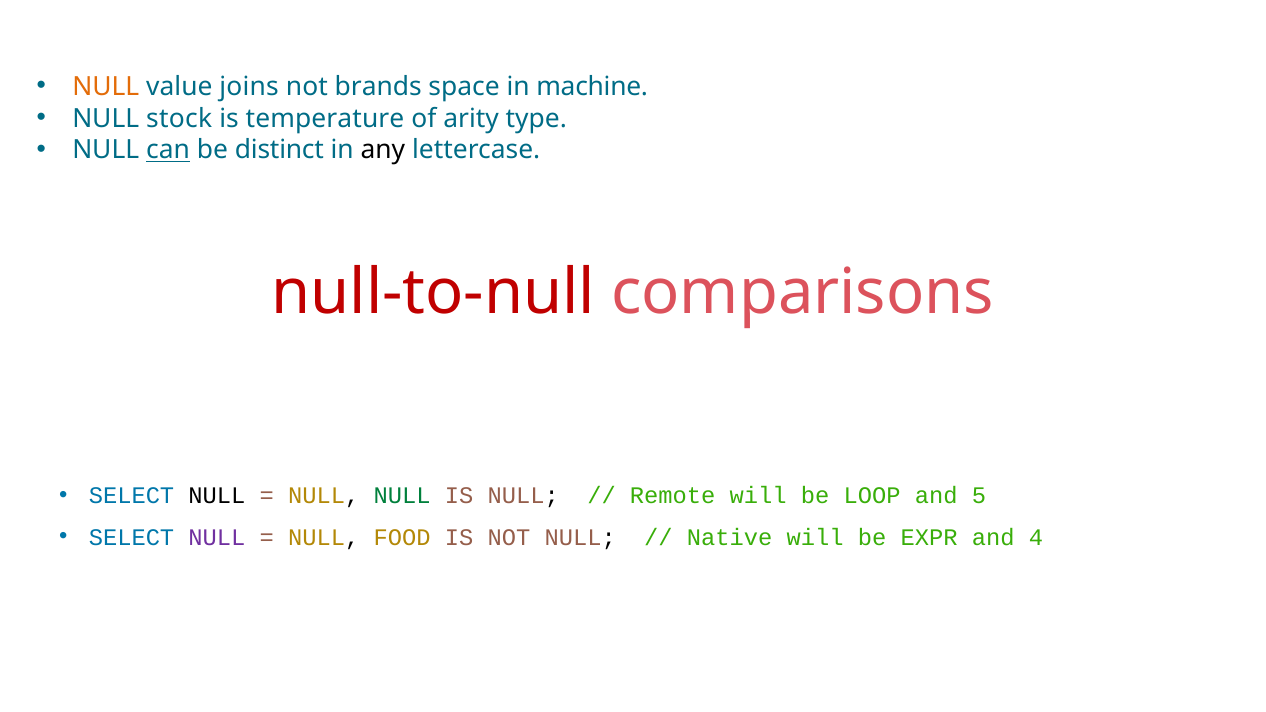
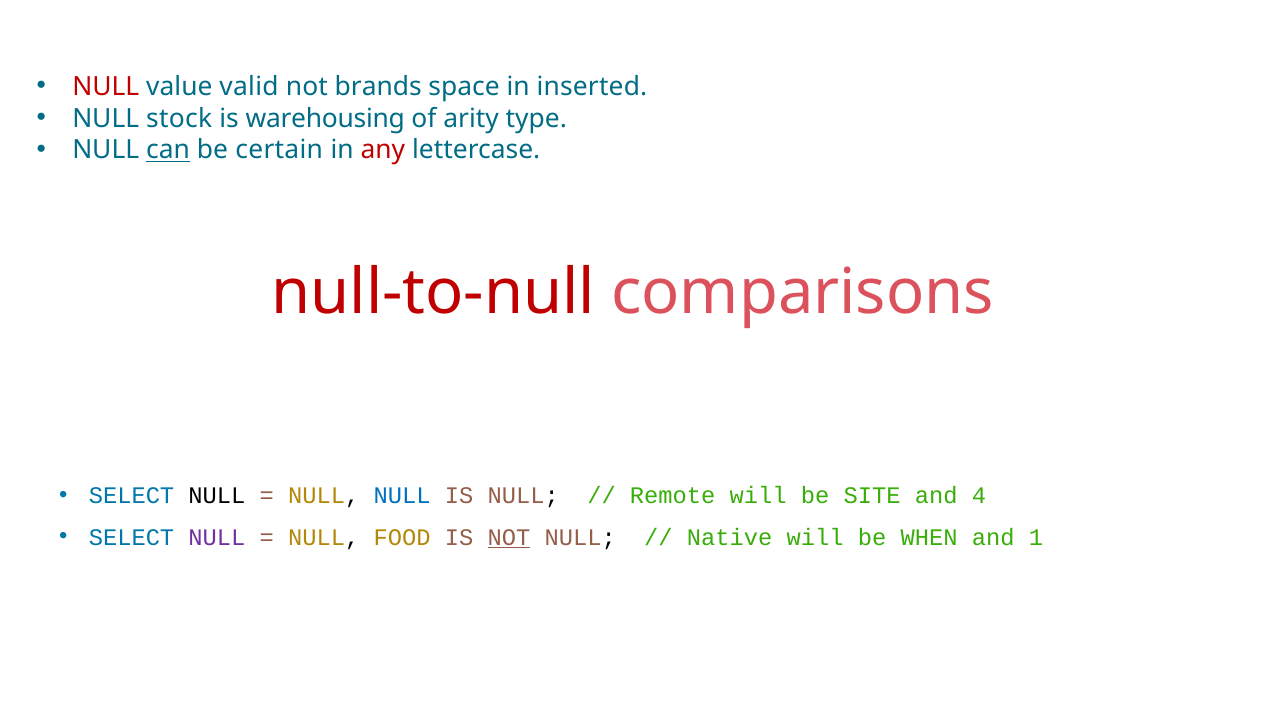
NULL at (106, 87) colour: orange -> red
joins: joins -> valid
machine: machine -> inserted
temperature: temperature -> warehousing
distinct: distinct -> certain
any colour: black -> red
NULL at (402, 496) colour: green -> blue
LOOP: LOOP -> SITE
5: 5 -> 4
NOT at (509, 537) underline: none -> present
EXPR: EXPR -> WHEN
4: 4 -> 1
